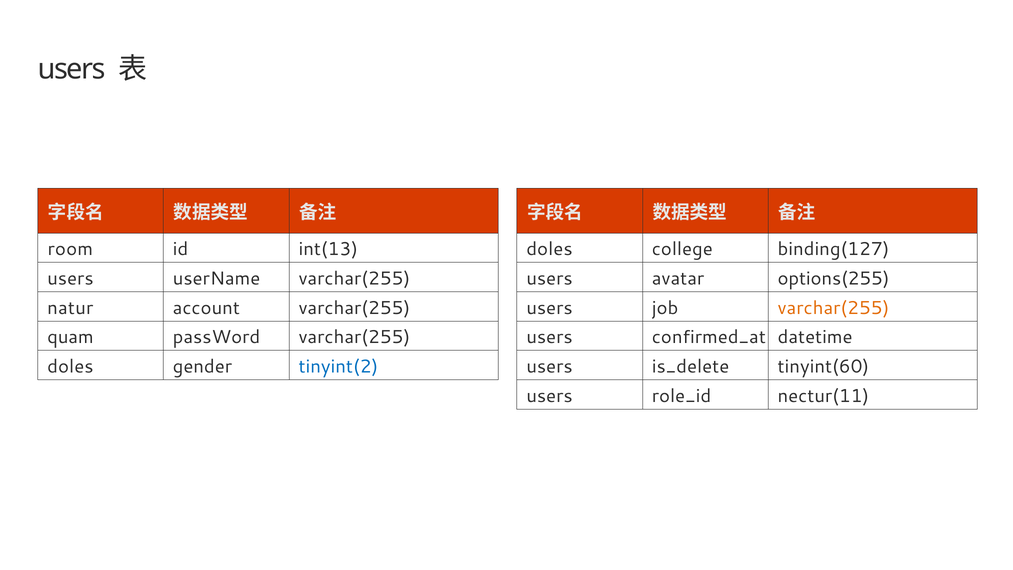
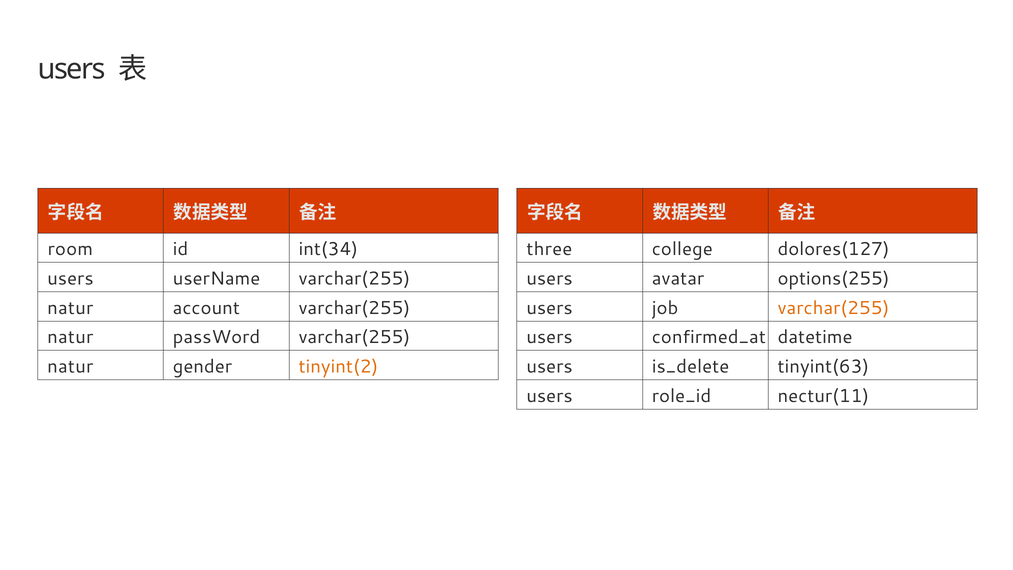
int(13: int(13 -> int(34
doles at (549, 249): doles -> three
binding(127: binding(127 -> dolores(127
quam at (70, 337): quam -> natur
doles at (70, 366): doles -> natur
tinyint(2 colour: blue -> orange
tinyint(60: tinyint(60 -> tinyint(63
